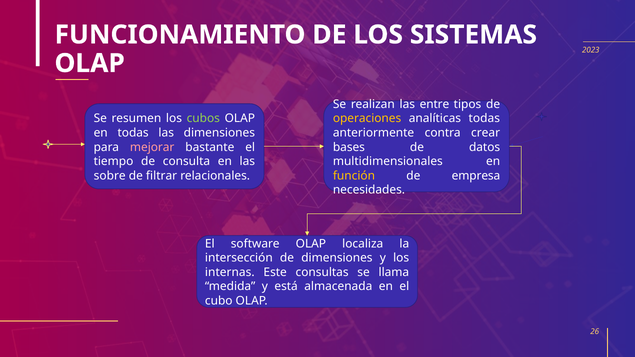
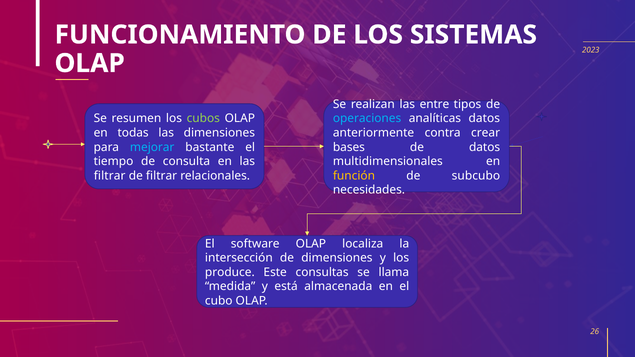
operaciones colour: yellow -> light blue
analíticas todas: todas -> datos
mejorar colour: pink -> light blue
sobre at (110, 176): sobre -> filtrar
empresa: empresa -> subcubo
internas: internas -> produce
